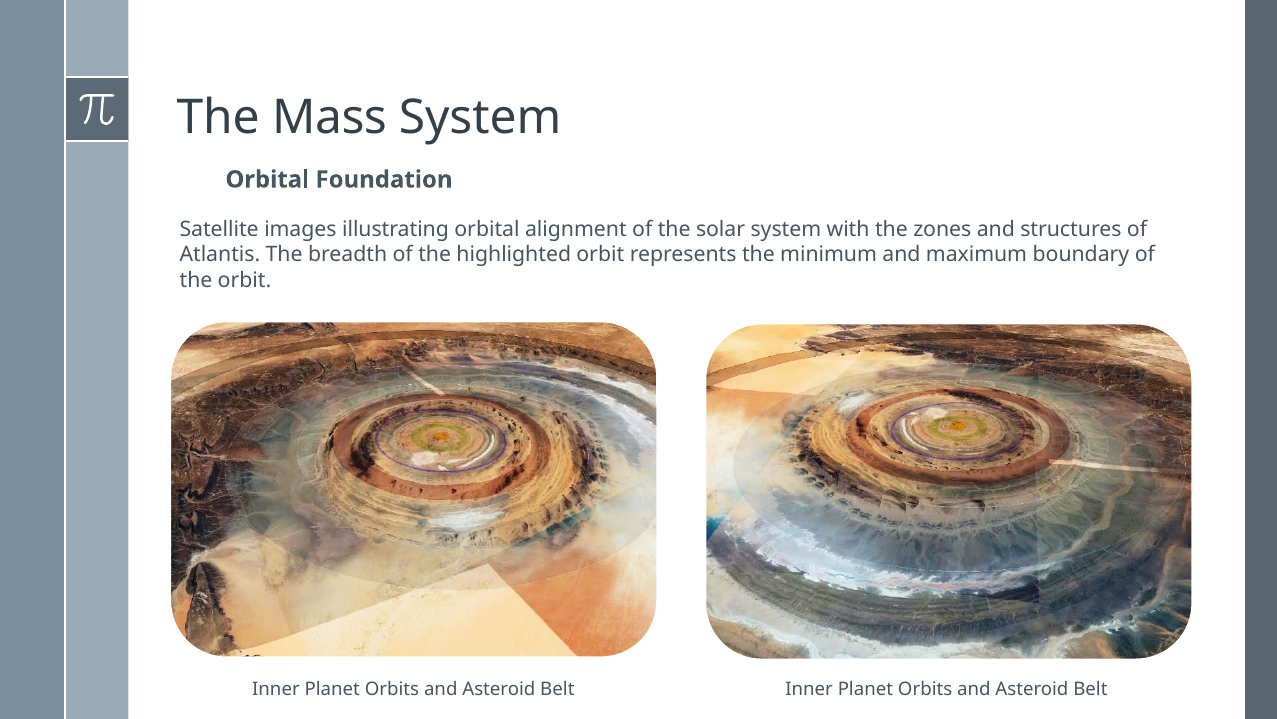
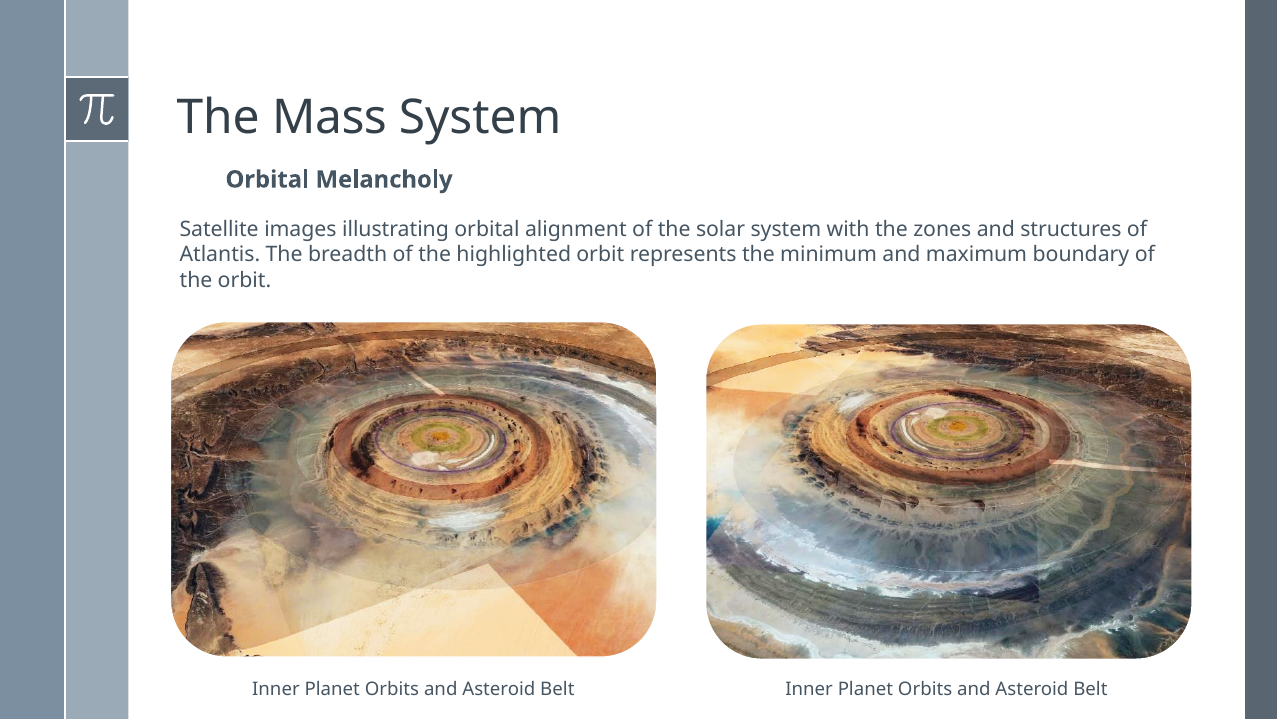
Foundation: Foundation -> Melancholy
